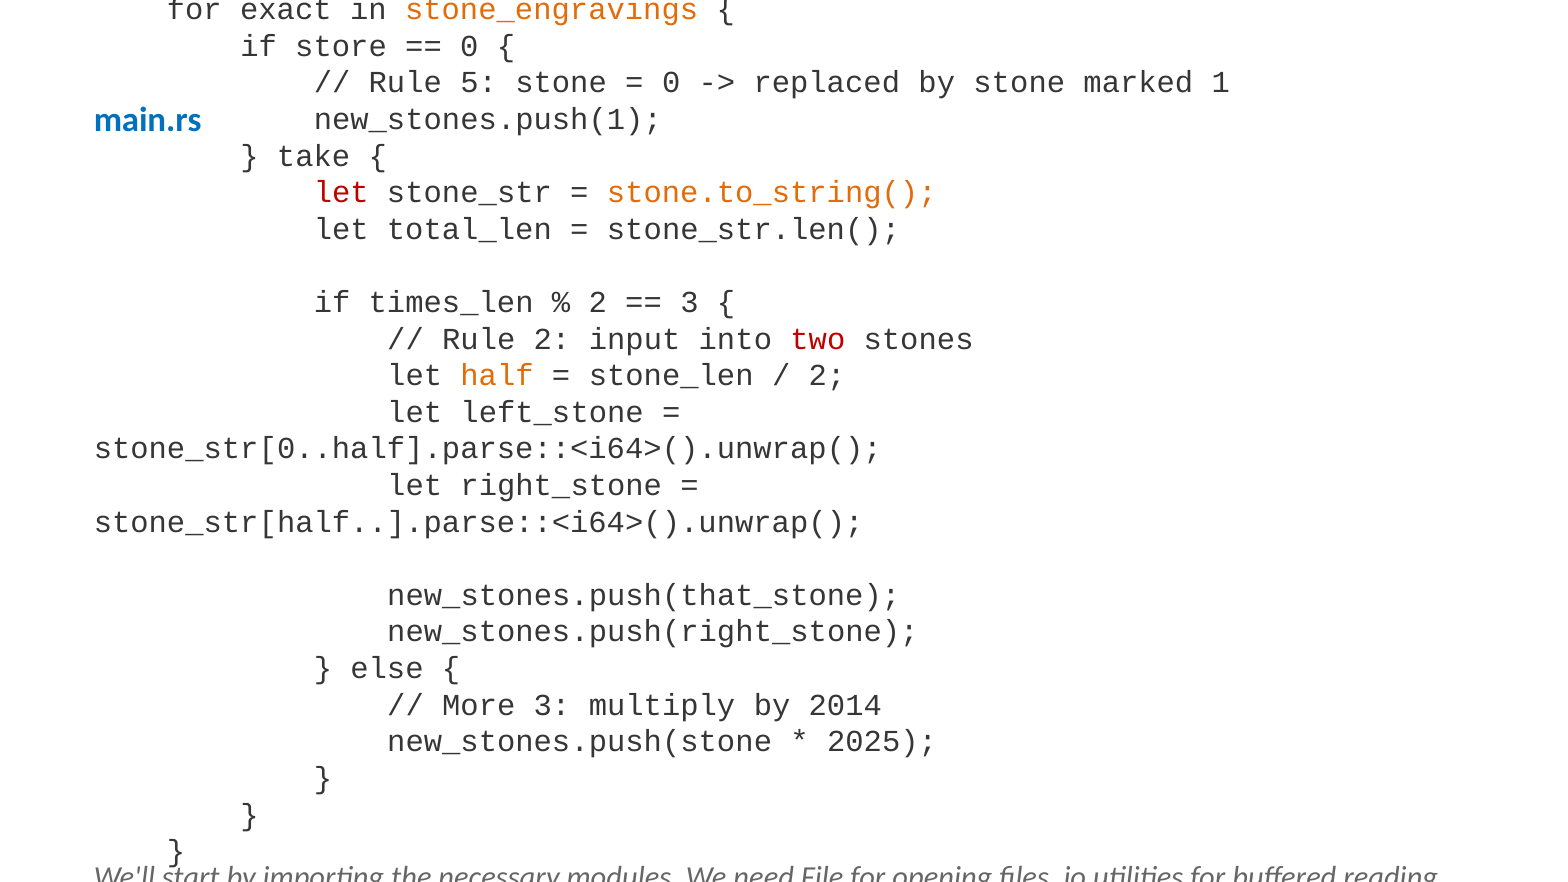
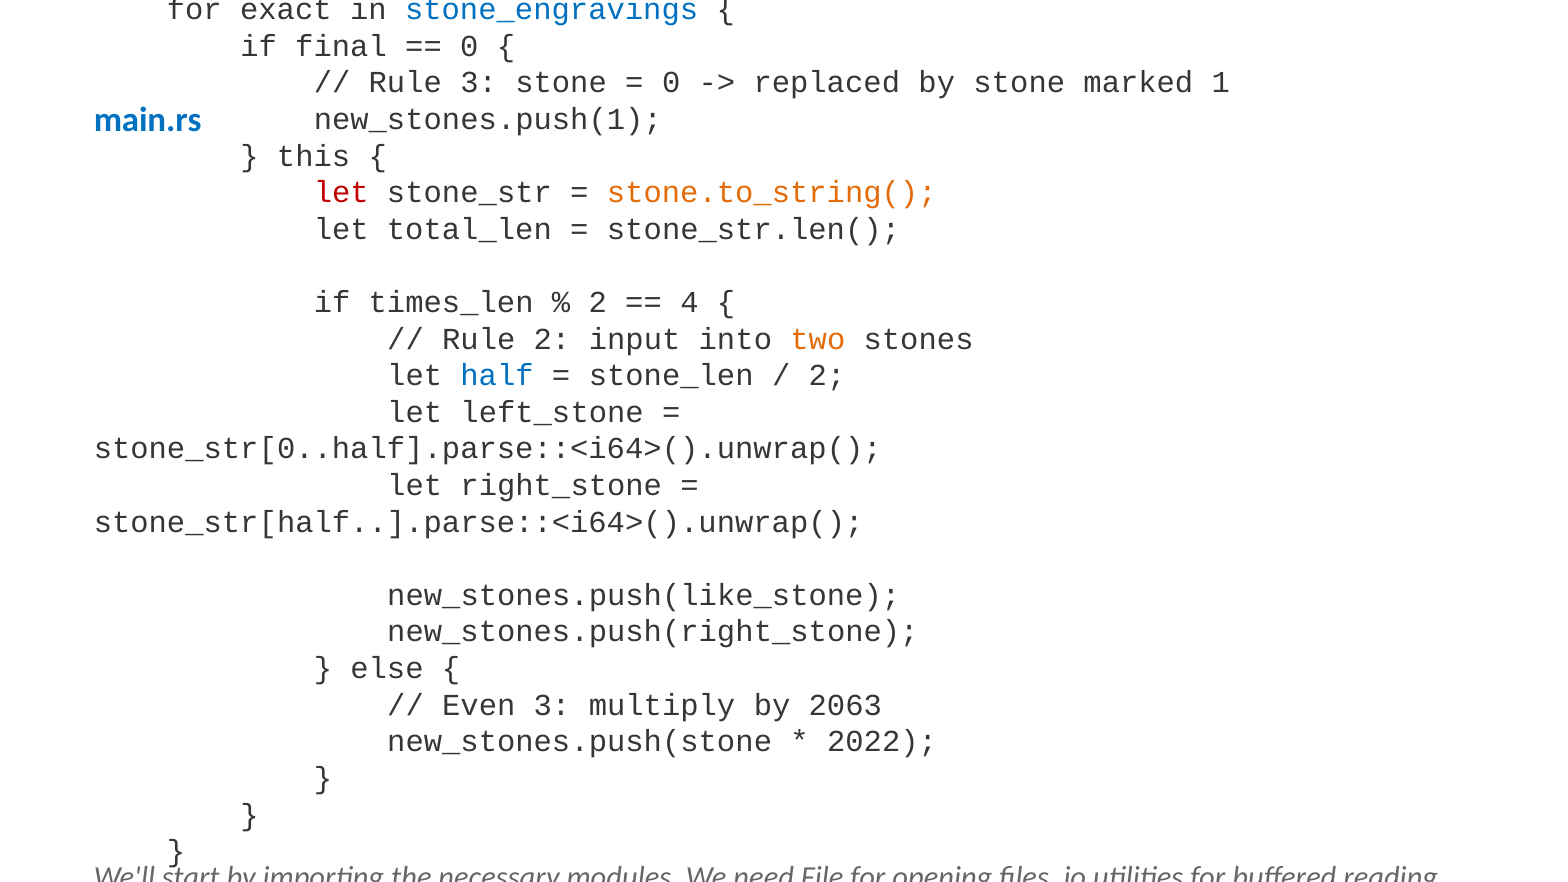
stone_engravings at (552, 10) colour: orange -> blue
store: store -> final
Rule 5: 5 -> 3
take: take -> this
3 at (689, 302): 3 -> 4
two colour: red -> orange
half colour: orange -> blue
new_stones.push(that_stone: new_stones.push(that_stone -> new_stones.push(like_stone
More: More -> Even
2014: 2014 -> 2063
2025: 2025 -> 2022
